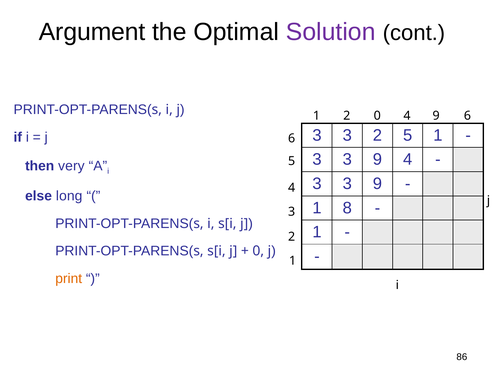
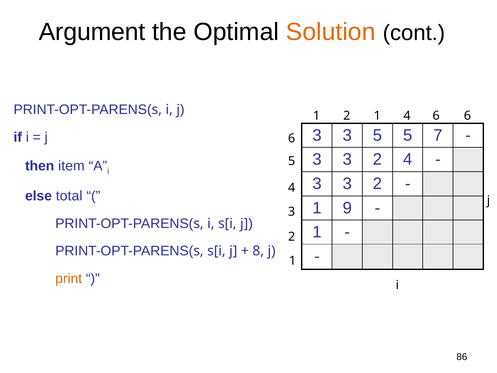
Solution colour: purple -> orange
2 0: 0 -> 1
4 9: 9 -> 6
3 2: 2 -> 5
5 1: 1 -> 7
9 at (377, 159): 9 -> 2
very: very -> item
9 at (377, 184): 9 -> 2
long: long -> total
8: 8 -> 9
0 at (258, 251): 0 -> 8
